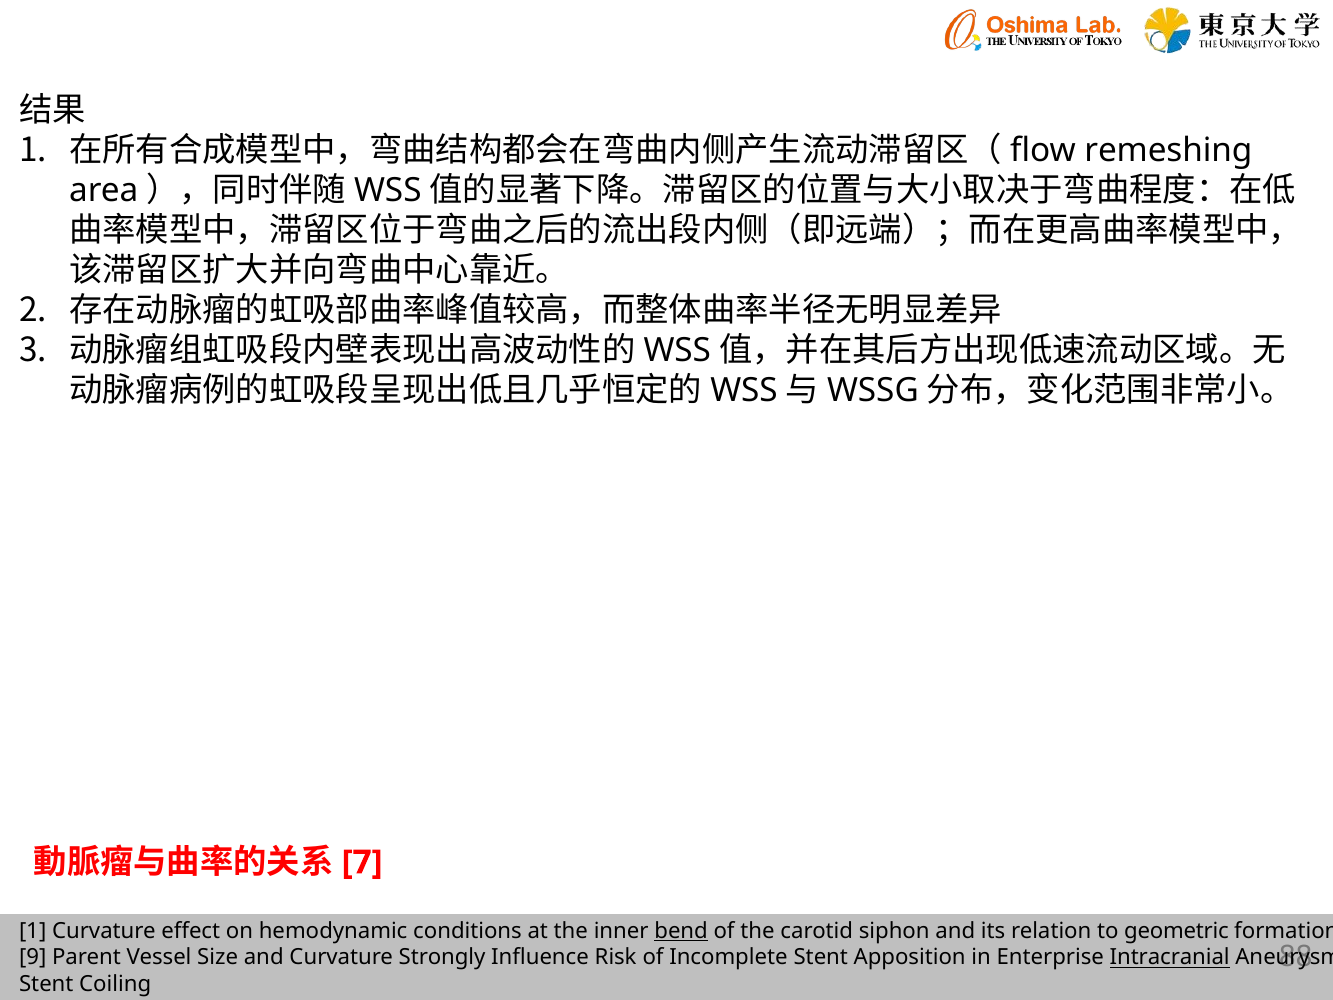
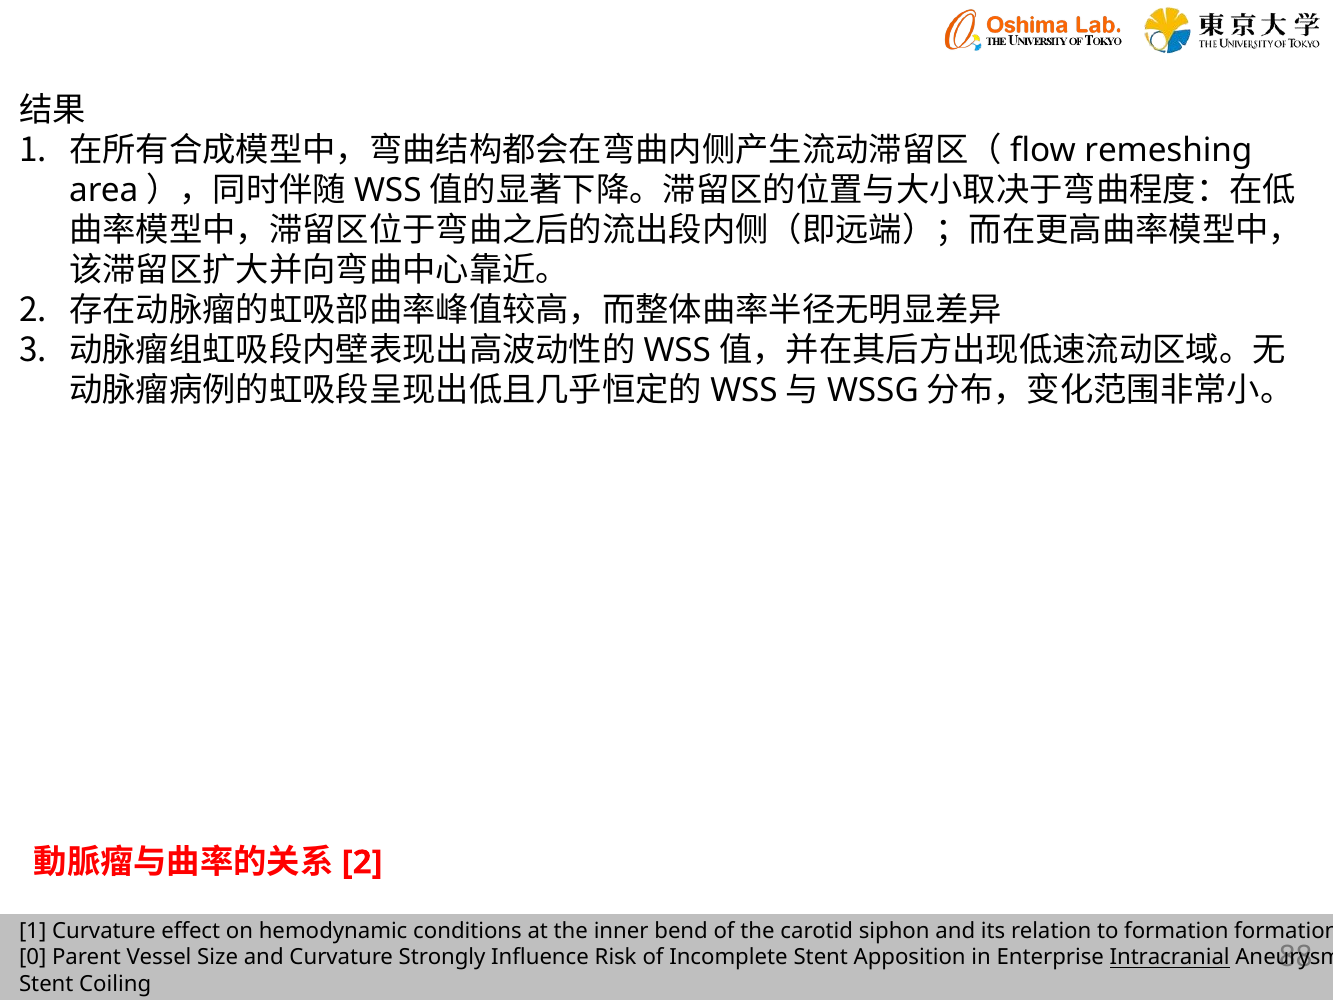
7 at (362, 862): 7 -> 2
bend underline: present -> none
to geometric: geometric -> formation
9: 9 -> 0
